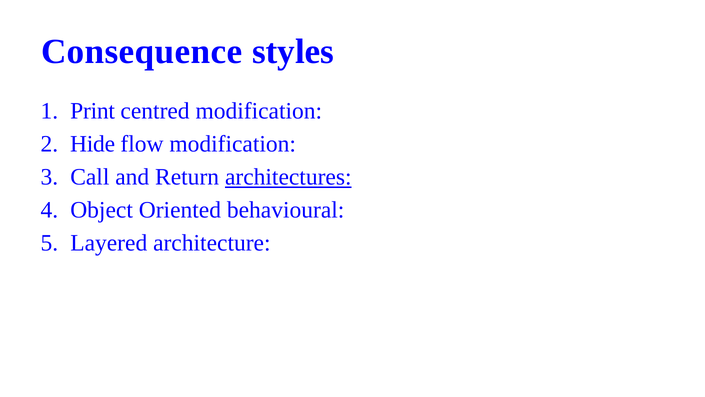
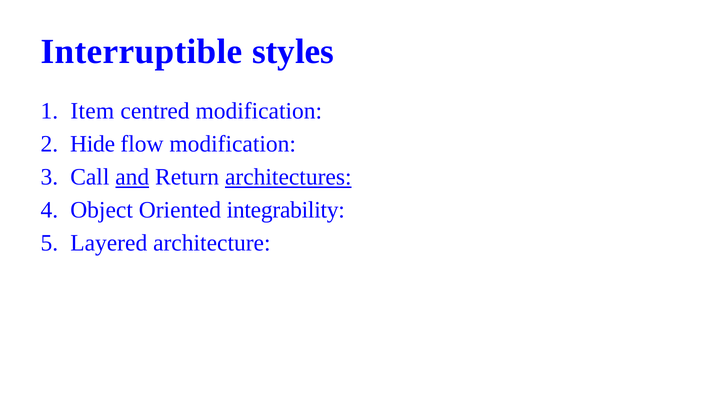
Consequence: Consequence -> Interruptible
Print: Print -> Item
and underline: none -> present
behavioural: behavioural -> integrability
